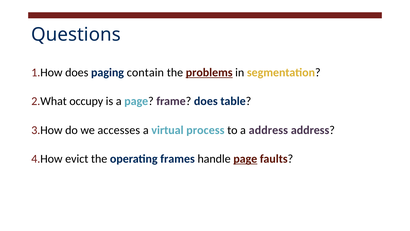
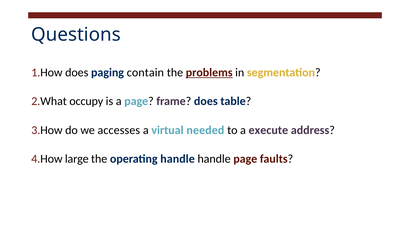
process: process -> needed
a address: address -> execute
evict: evict -> large
operating frames: frames -> handle
page at (245, 159) underline: present -> none
